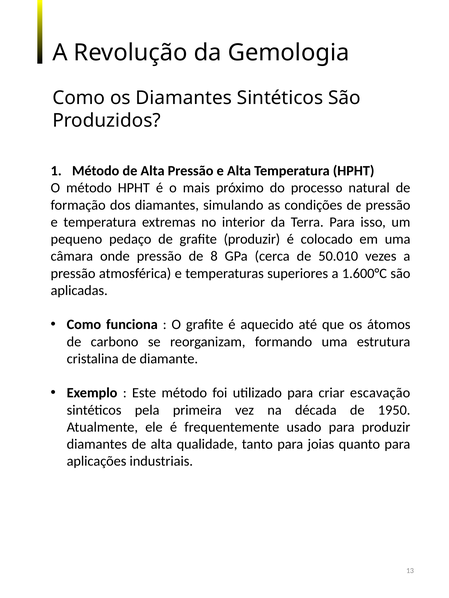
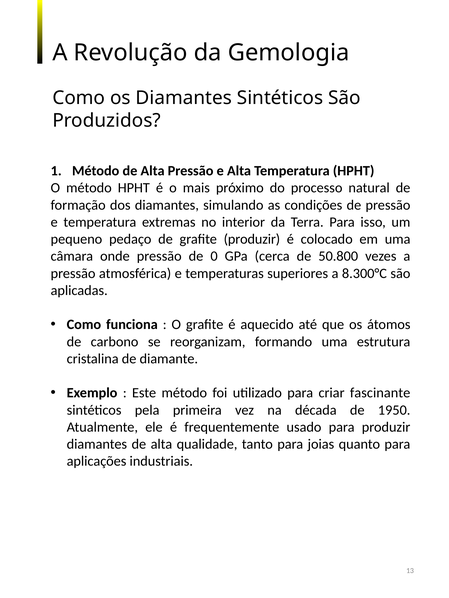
8: 8 -> 0
50.010: 50.010 -> 50.800
1.600°C: 1.600°C -> 8.300°C
escavação: escavação -> fascinante
